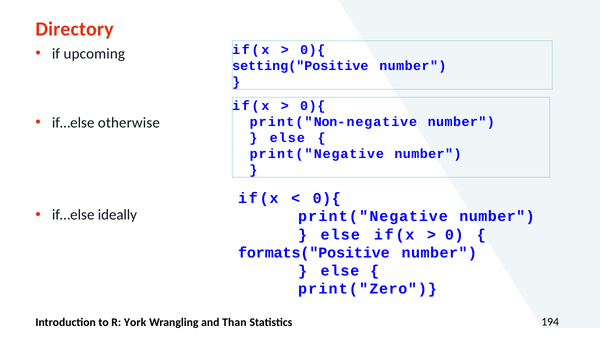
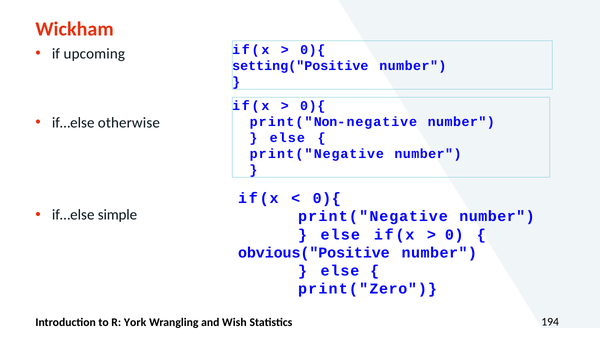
Directory: Directory -> Wickham
ideally: ideally -> simple
formats("Positive: formats("Positive -> obvious("Positive
Than: Than -> Wish
